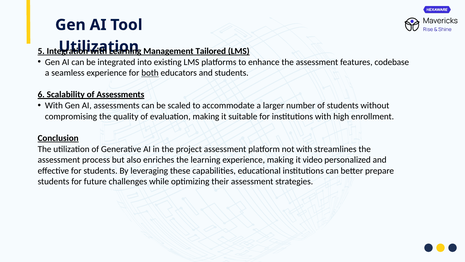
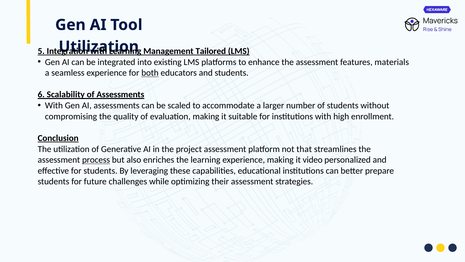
codebase: codebase -> materials
not with: with -> that
process underline: none -> present
